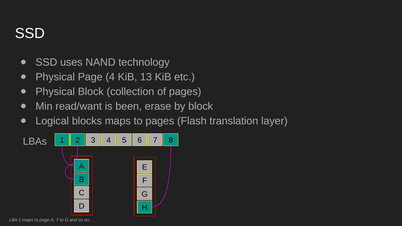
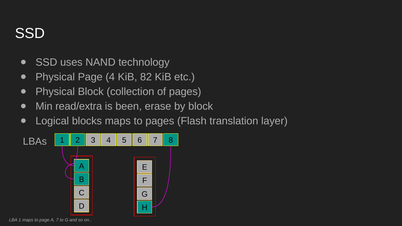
13: 13 -> 82
read/want: read/want -> read/extra
